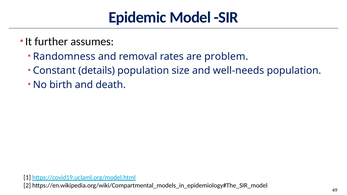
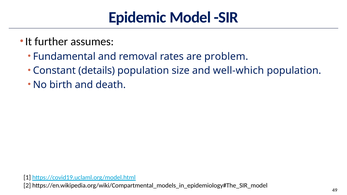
Randomness: Randomness -> Fundamental
well-needs: well-needs -> well-which
